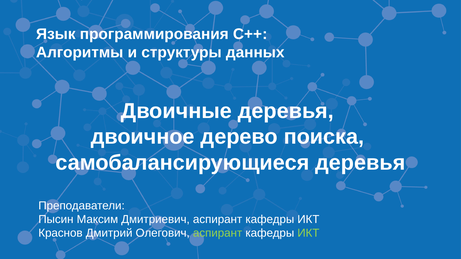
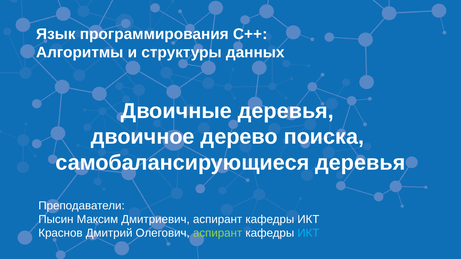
ИКТ at (308, 233) colour: light green -> light blue
